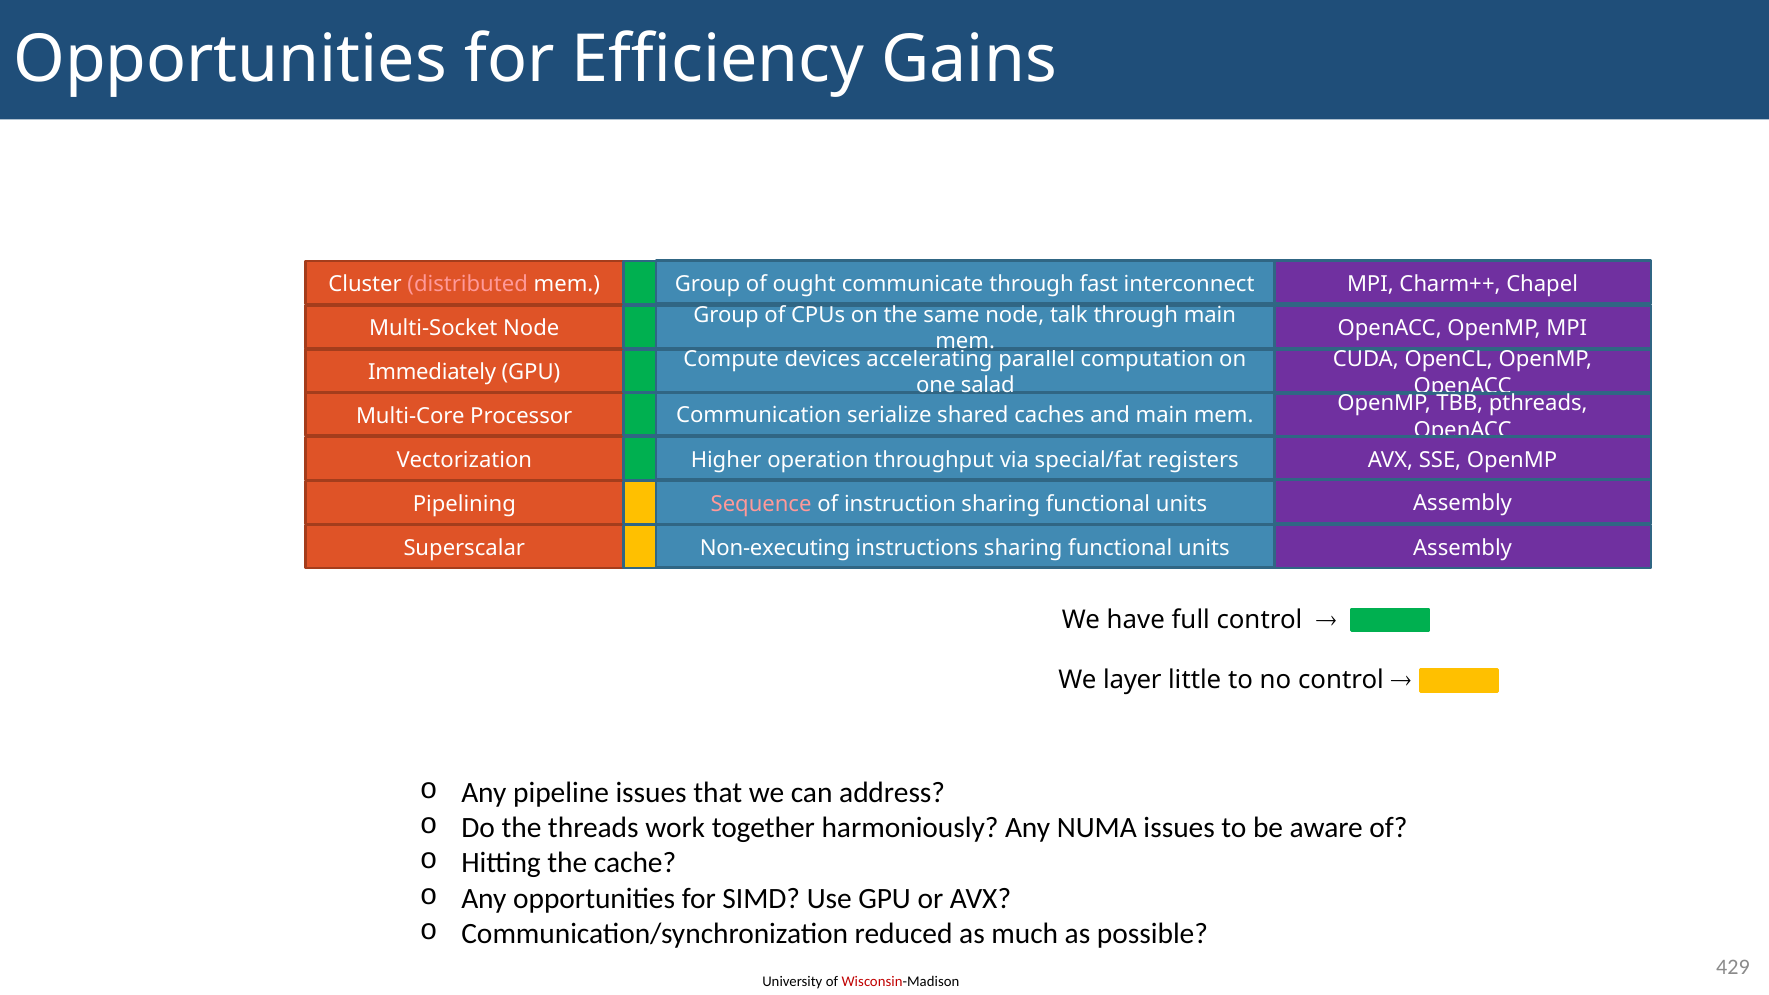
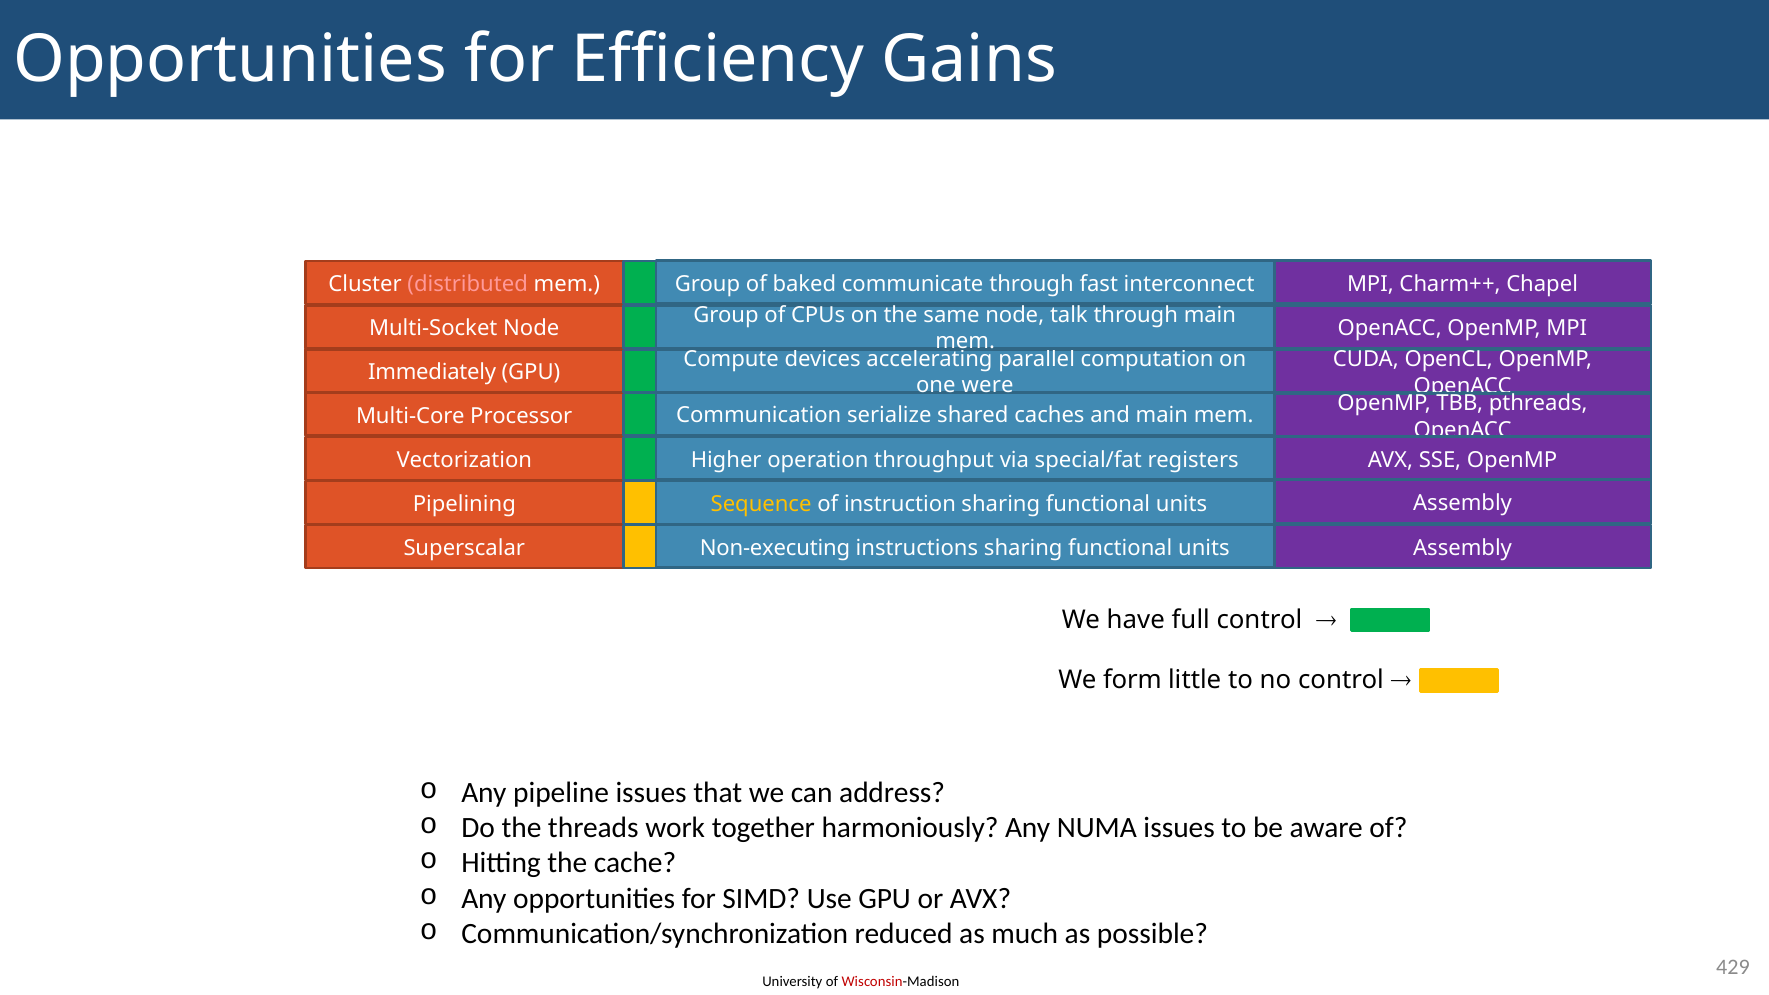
ought: ought -> baked
salad: salad -> were
Sequence colour: pink -> yellow
layer: layer -> form
